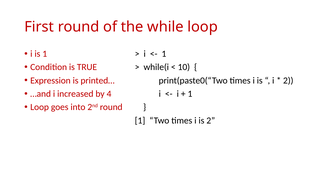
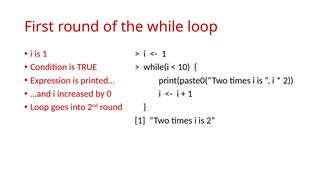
4: 4 -> 0
